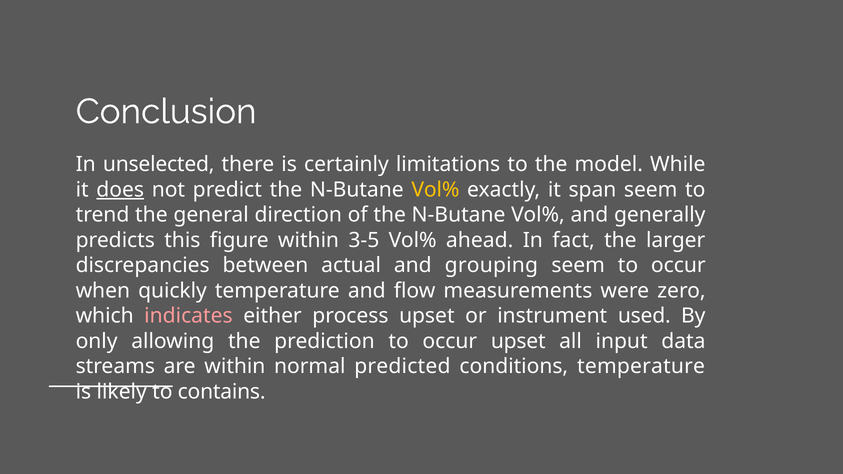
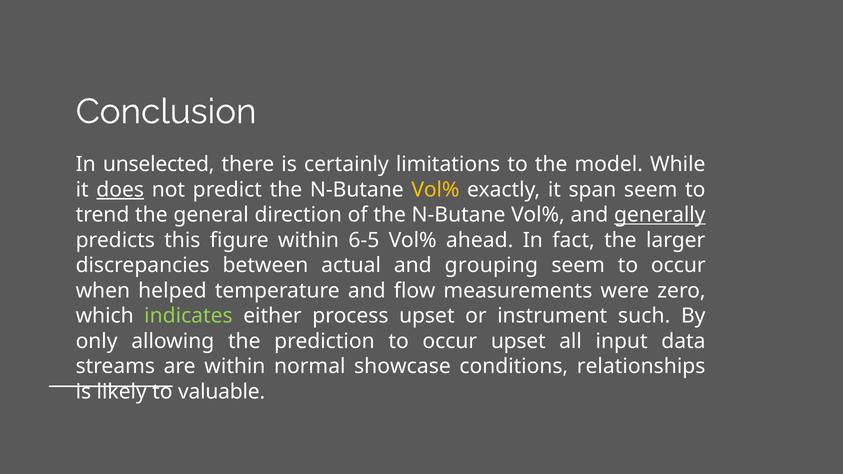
generally underline: none -> present
3-5: 3-5 -> 6-5
quickly: quickly -> helped
indicates colour: pink -> light green
used: used -> such
predicted: predicted -> showcase
conditions temperature: temperature -> relationships
contains: contains -> valuable
